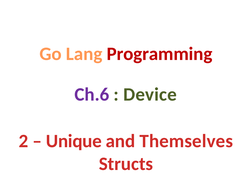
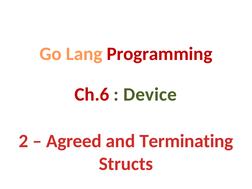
Ch.6 colour: purple -> red
Unique: Unique -> Agreed
Themselves: Themselves -> Terminating
